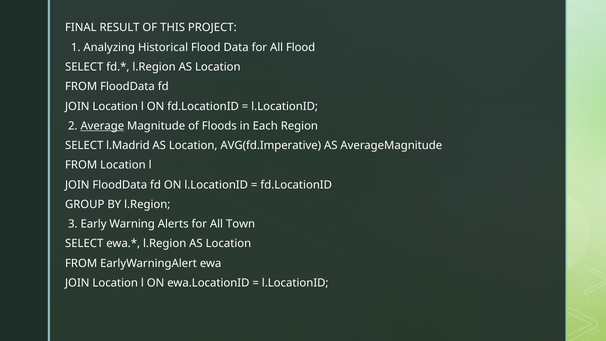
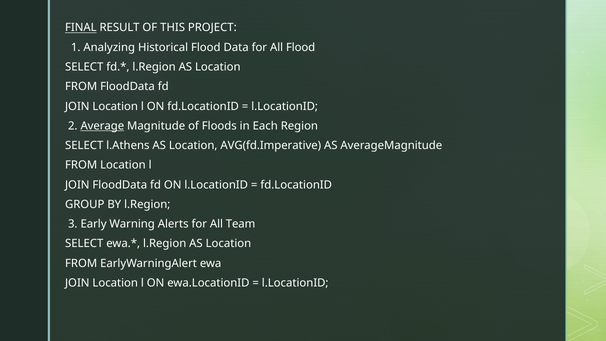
FINAL underline: none -> present
l.Madrid: l.Madrid -> l.Athens
Town: Town -> Team
